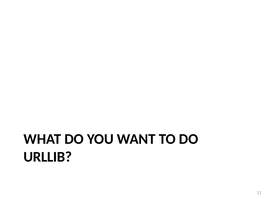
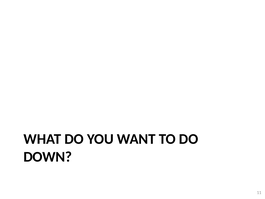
URLLIB: URLLIB -> DOWN
